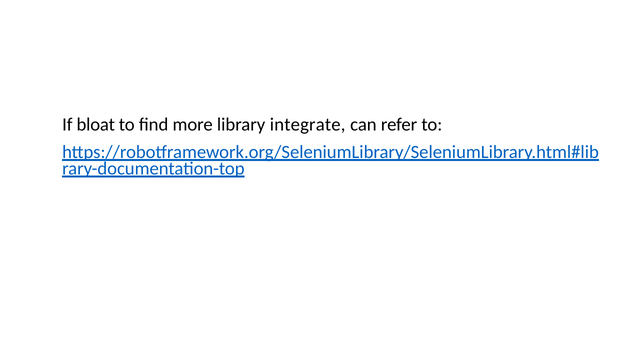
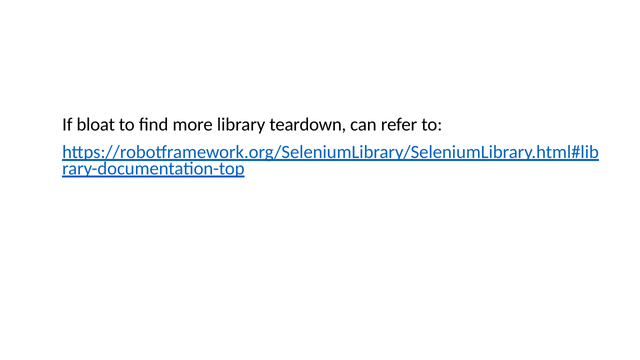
integrate: integrate -> teardown
